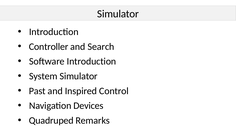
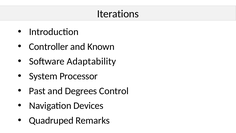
Simulator at (118, 14): Simulator -> Iterations
Search: Search -> Known
Software Introduction: Introduction -> Adaptability
System Simulator: Simulator -> Processor
Inspired: Inspired -> Degrees
